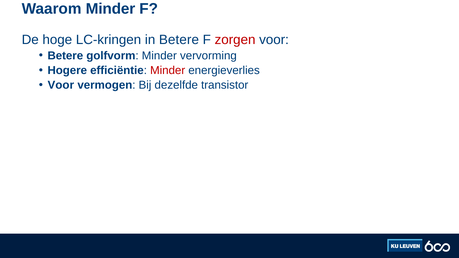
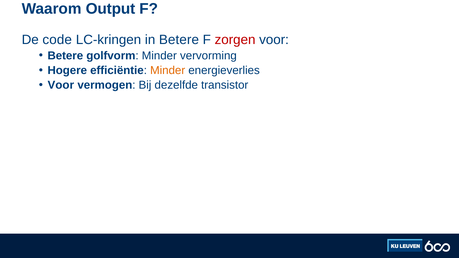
Waarom Minder: Minder -> Output
hoge: hoge -> code
Minder at (168, 70) colour: red -> orange
